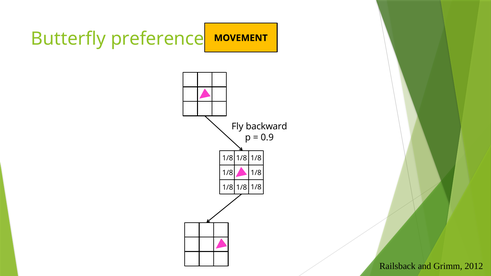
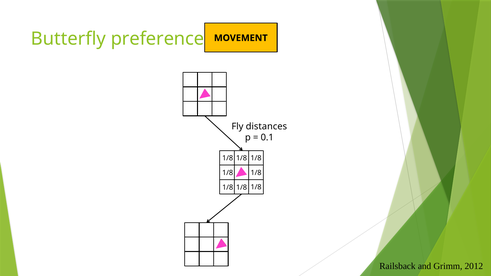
backward: backward -> distances
0.9: 0.9 -> 0.1
